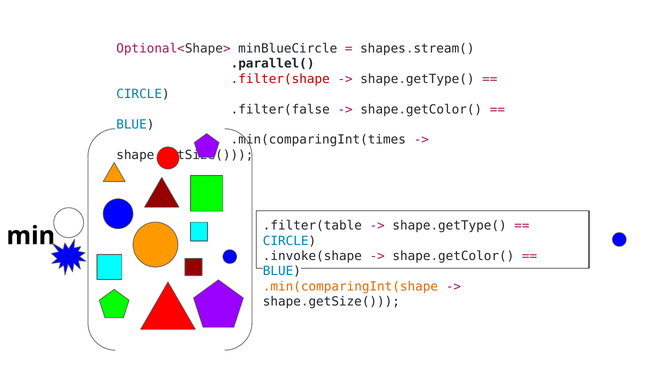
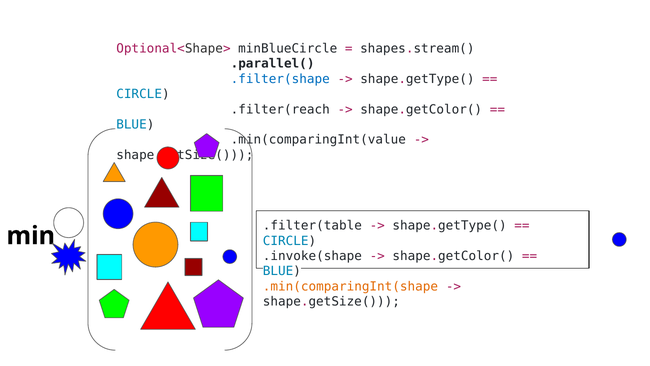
.filter(shape colour: red -> blue
.filter(false: .filter(false -> .filter(reach
.min(comparingInt(times: .min(comparingInt(times -> .min(comparingInt(value
